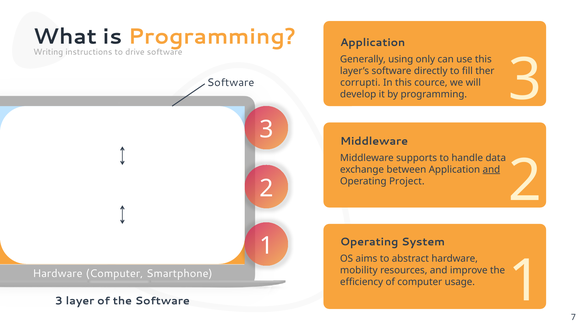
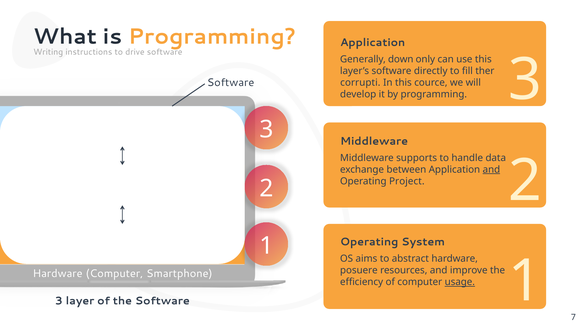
using: using -> down
mobility: mobility -> posuere
usage underline: none -> present
